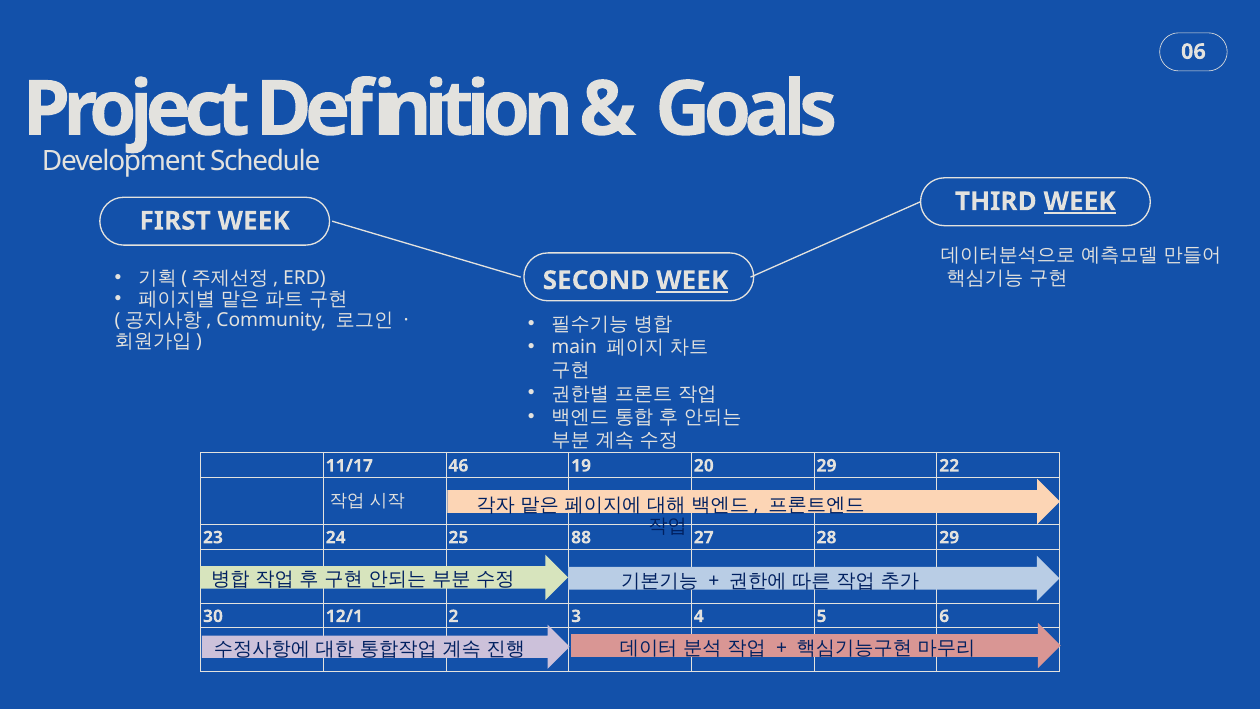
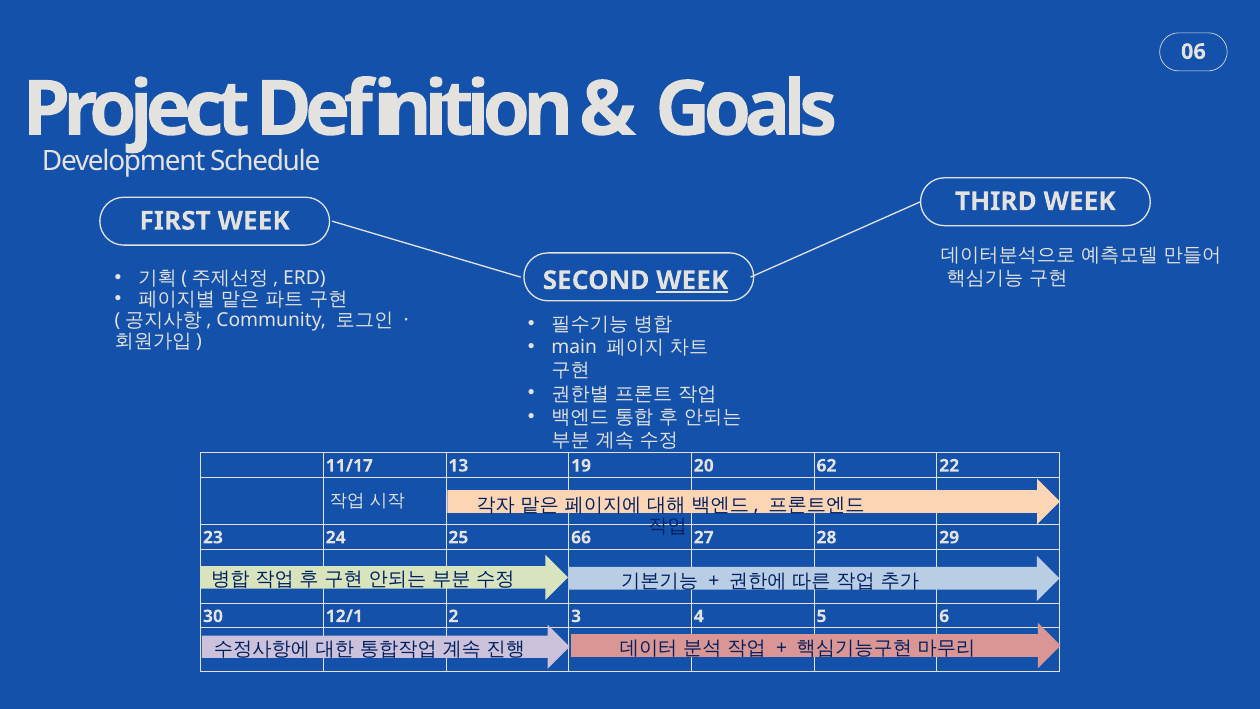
WEEK at (1080, 201) underline: present -> none
46: 46 -> 13
20 29: 29 -> 62
88: 88 -> 66
